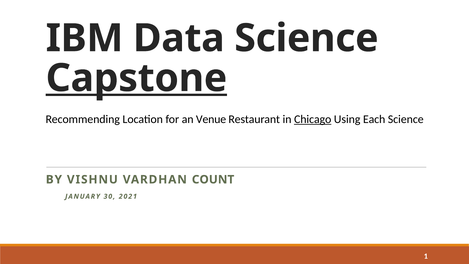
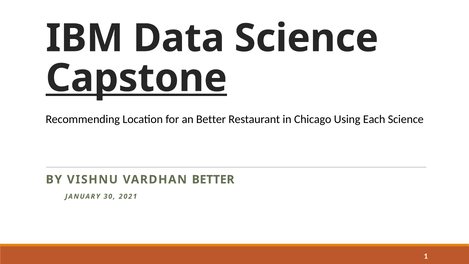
an Venue: Venue -> Better
Chicago underline: present -> none
VARDHAN COUNT: COUNT -> BETTER
